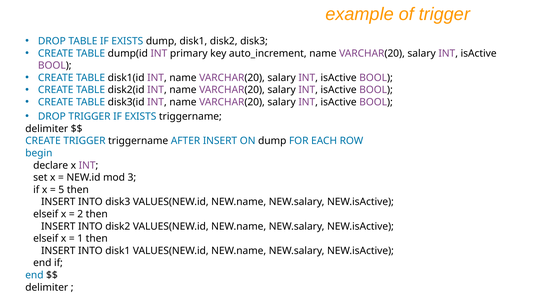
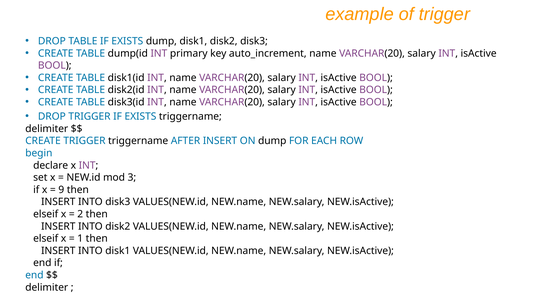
5: 5 -> 9
